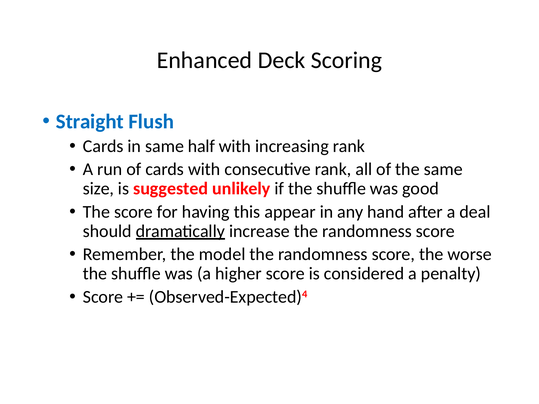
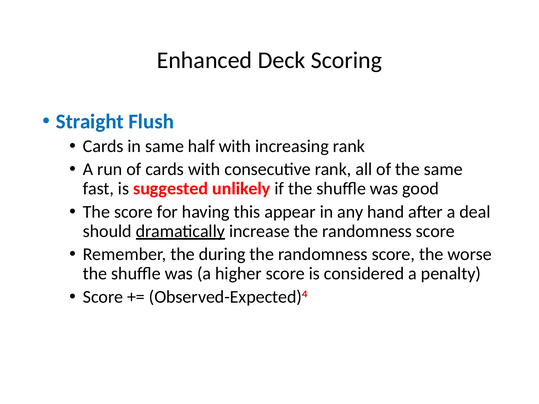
size: size -> fast
model: model -> during
